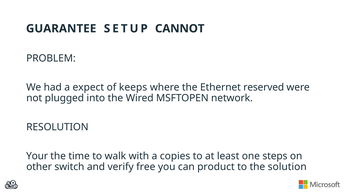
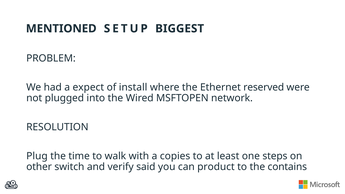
GUARANTEE: GUARANTEE -> MENTIONED
CANNOT: CANNOT -> BIGGEST
keeps: keeps -> install
Your: Your -> Plug
free: free -> said
solution: solution -> contains
